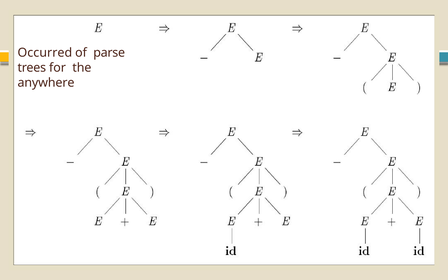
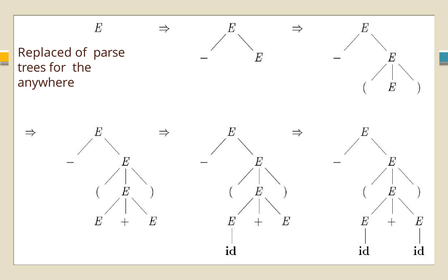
Occurred: Occurred -> Replaced
